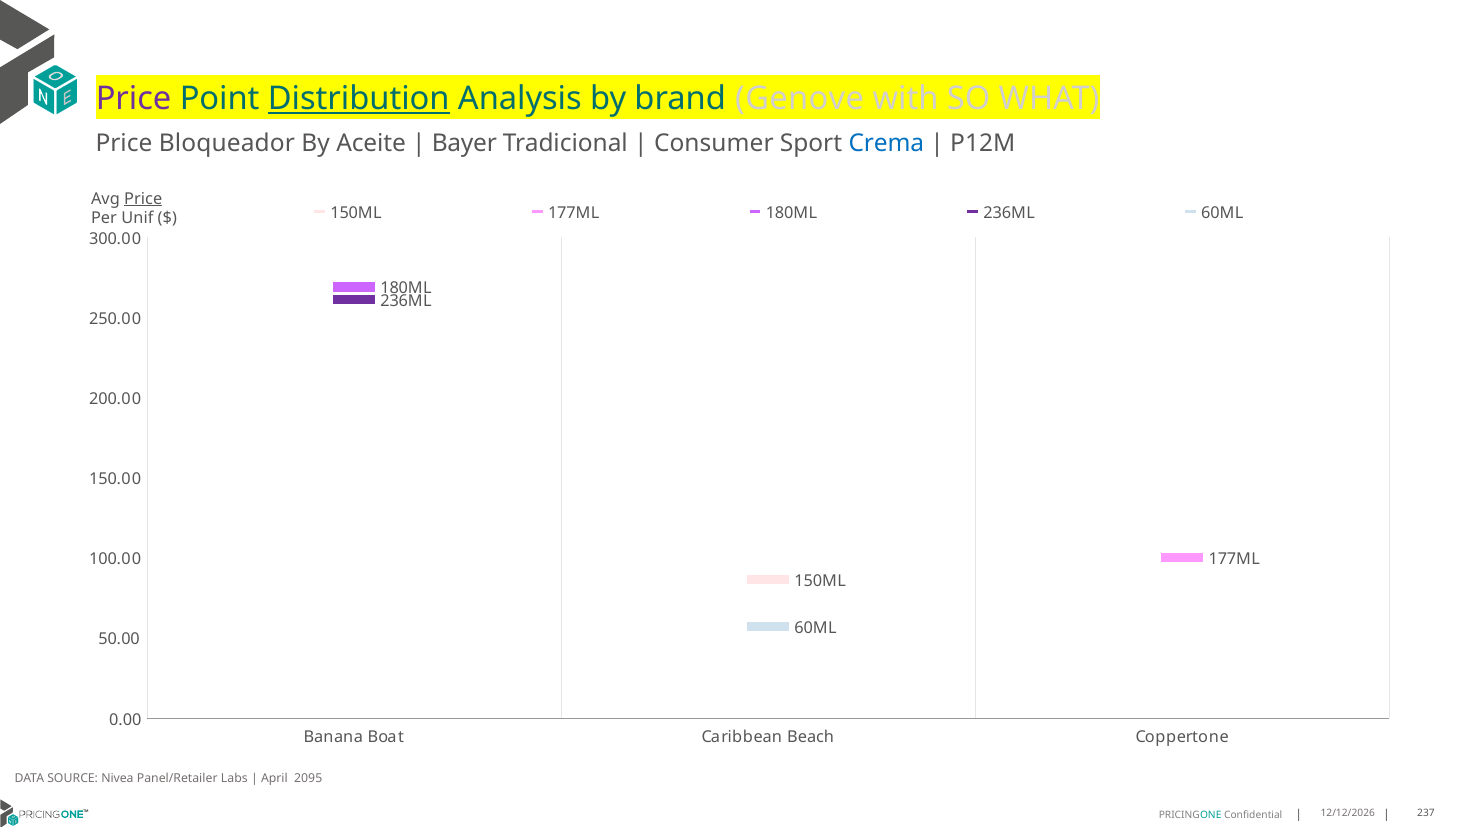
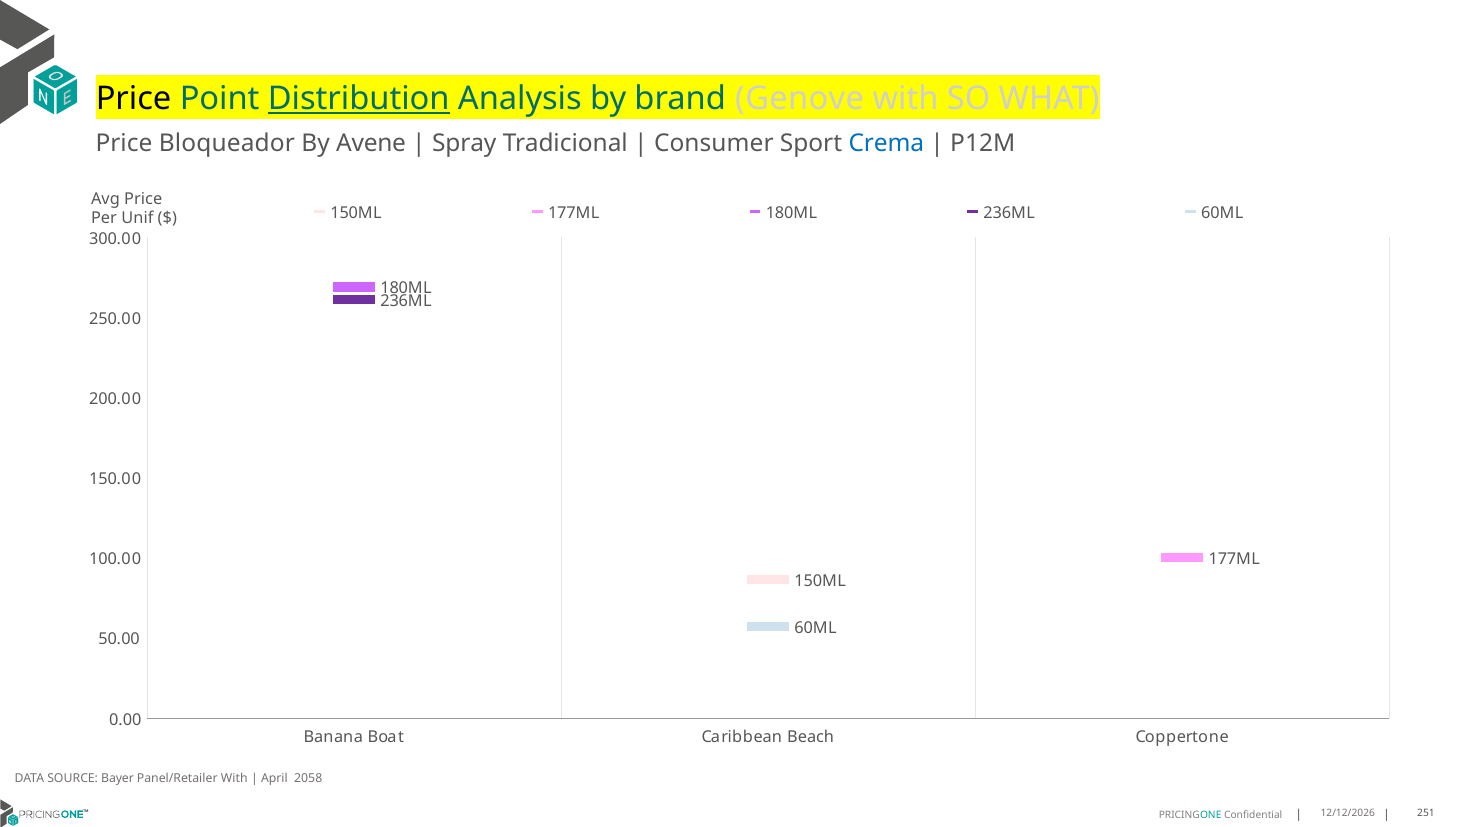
Price at (134, 99) colour: purple -> black
Aceite: Aceite -> Avene
Bayer: Bayer -> Spray
Price at (143, 199) underline: present -> none
Nivea: Nivea -> Bayer
Panel/Retailer Labs: Labs -> With
2095: 2095 -> 2058
237: 237 -> 251
